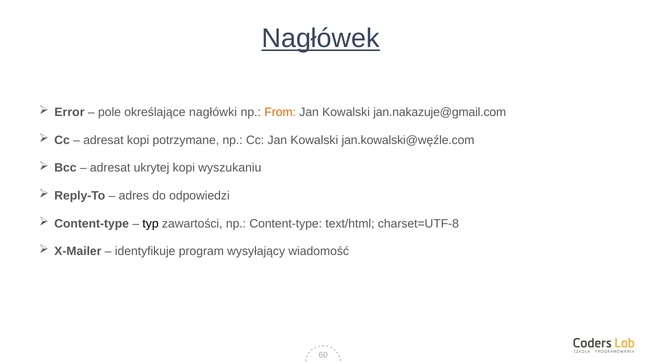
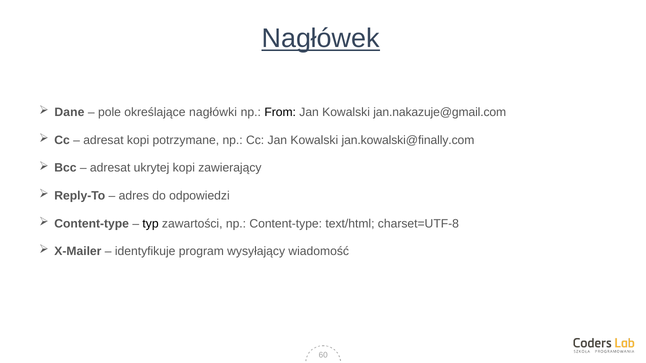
Error: Error -> Dane
From colour: orange -> black
jan.kowalski@węźle.com: jan.kowalski@węźle.com -> jan.kowalski@finally.com
wyszukaniu: wyszukaniu -> zawierający
